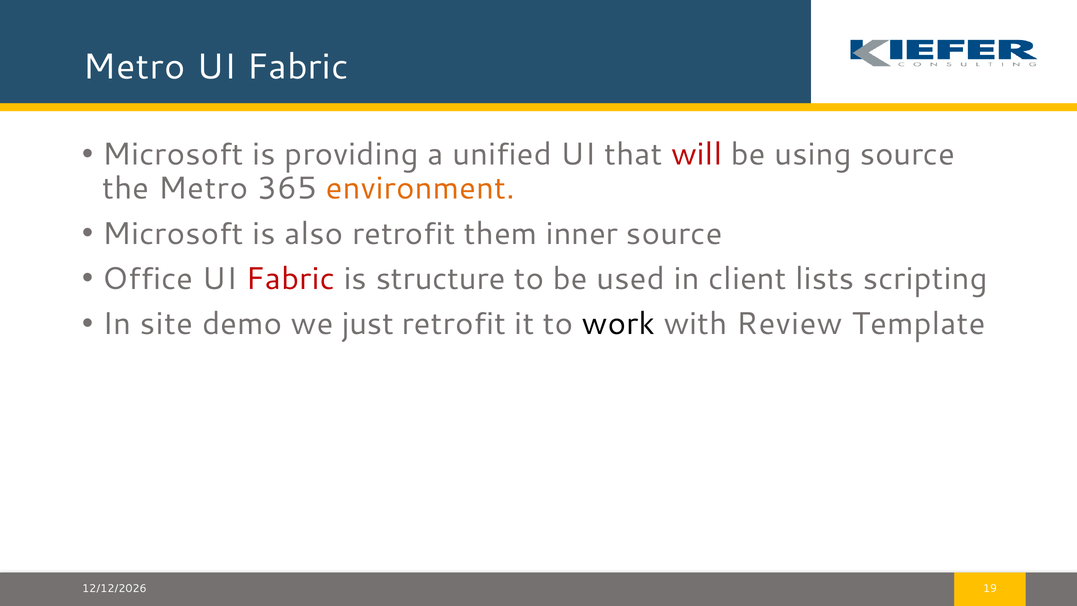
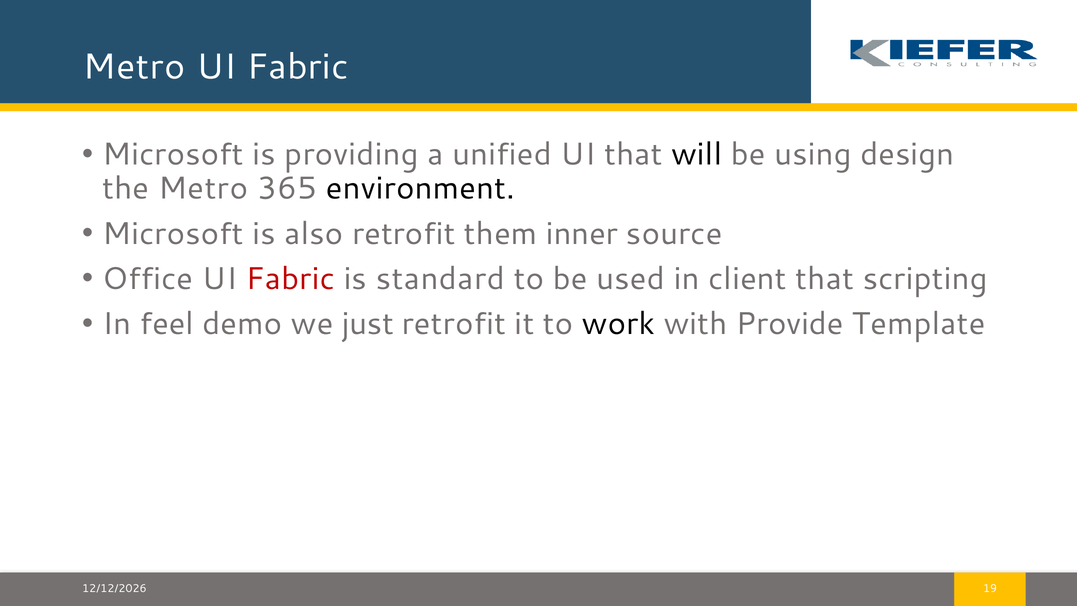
will colour: red -> black
using source: source -> design
environment colour: orange -> black
structure: structure -> standard
client lists: lists -> that
site: site -> feel
Review: Review -> Provide
